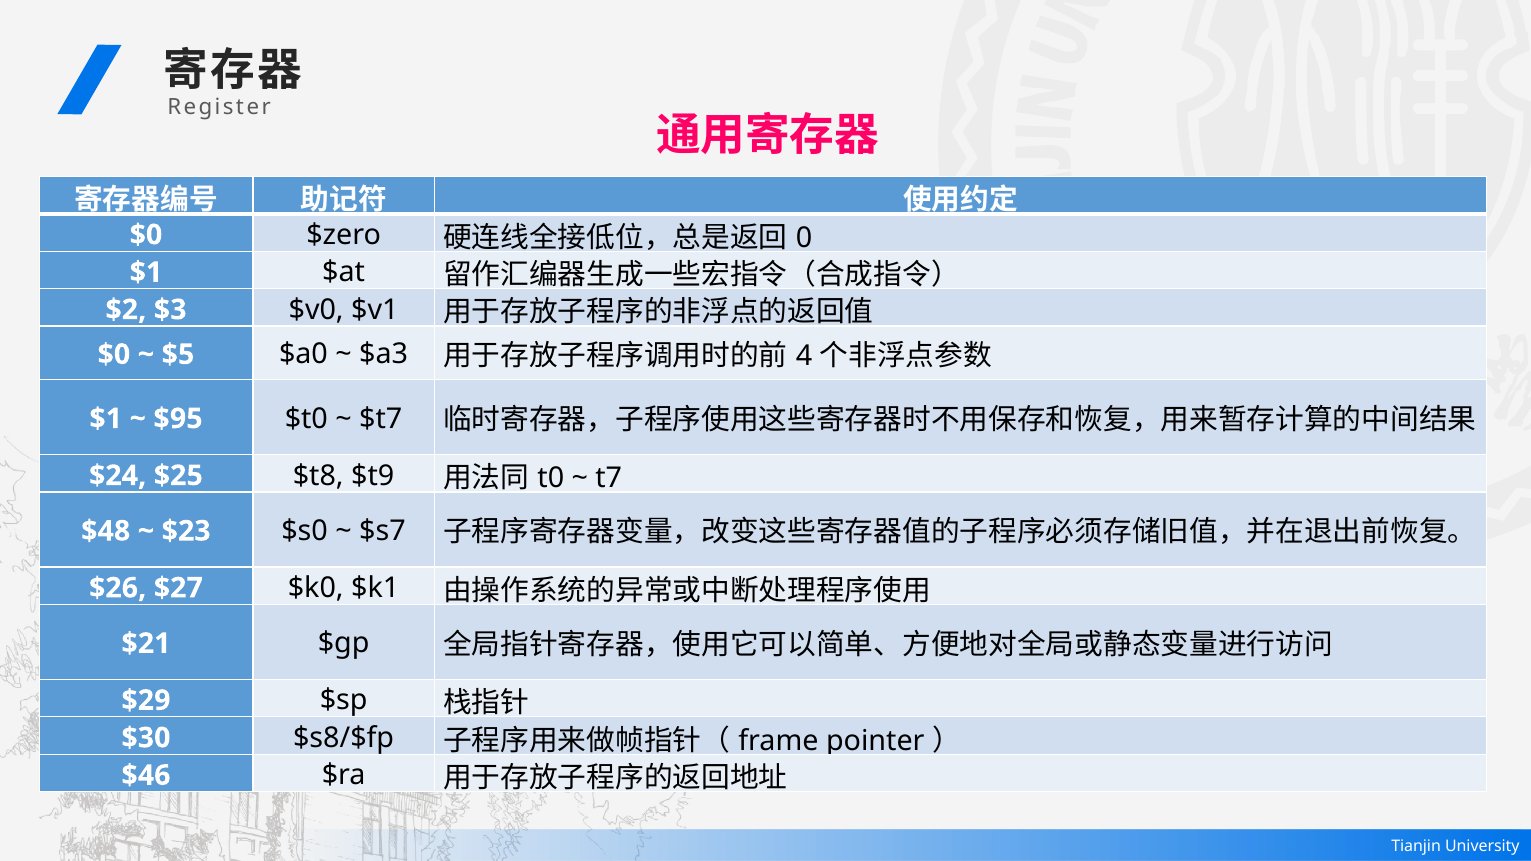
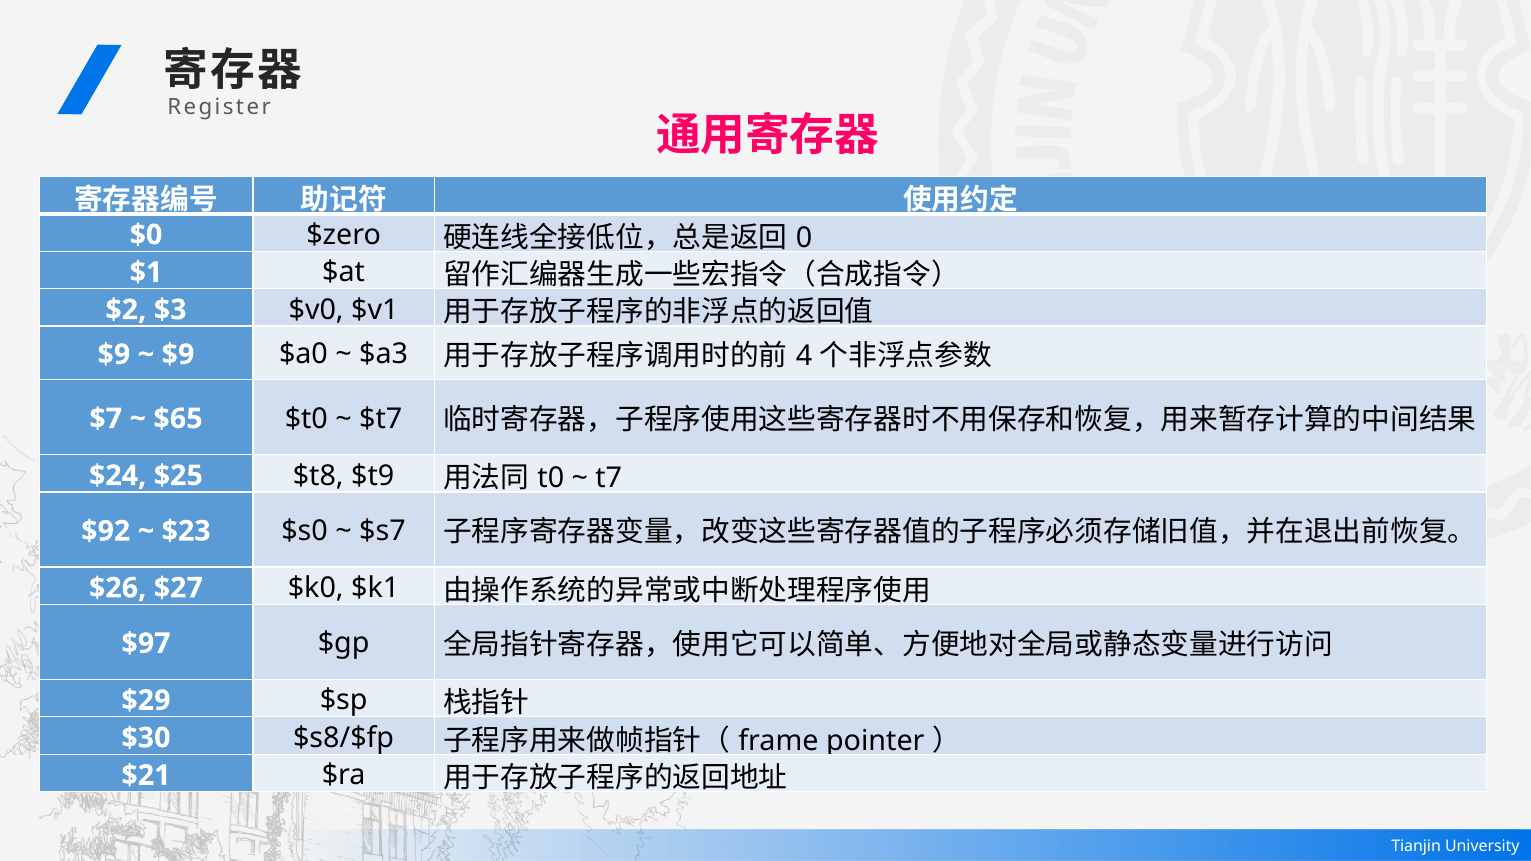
$0 at (114, 355): $0 -> $9
$5 at (178, 355): $5 -> $9
$1 at (106, 419): $1 -> $7
$95: $95 -> $65
$48: $48 -> $92
$21: $21 -> $97
$46: $46 -> $21
